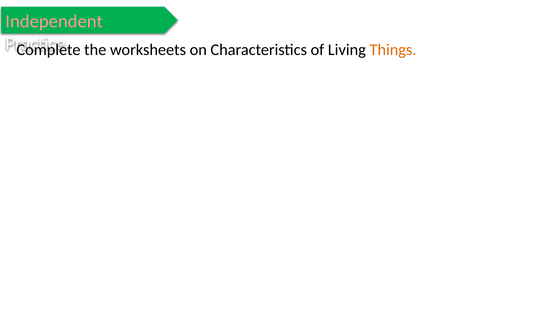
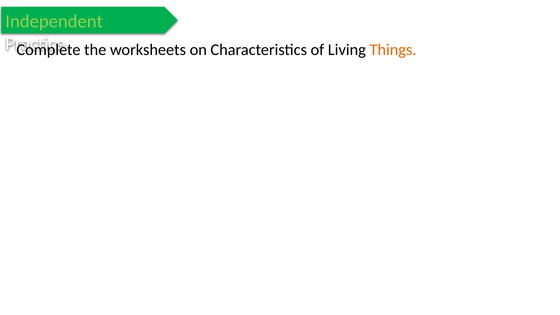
Independent colour: pink -> light green
